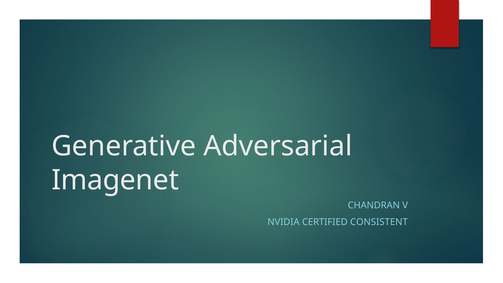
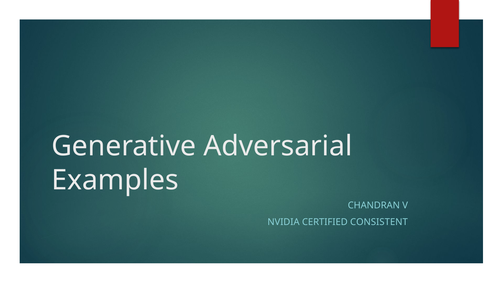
Imagenet: Imagenet -> Examples
